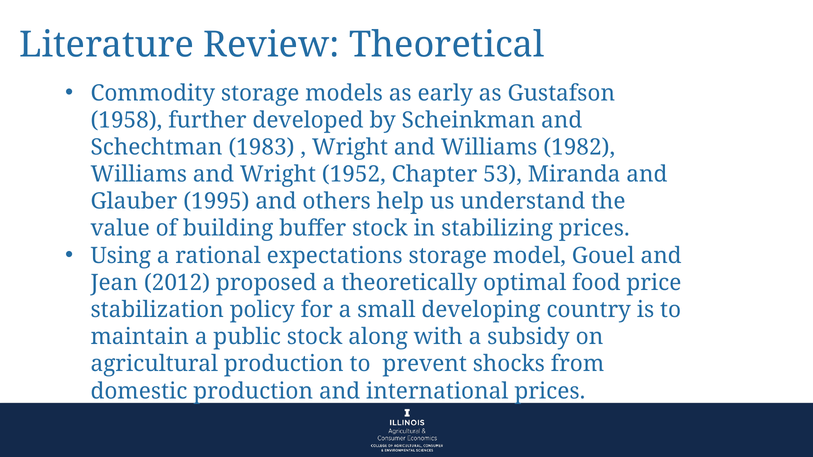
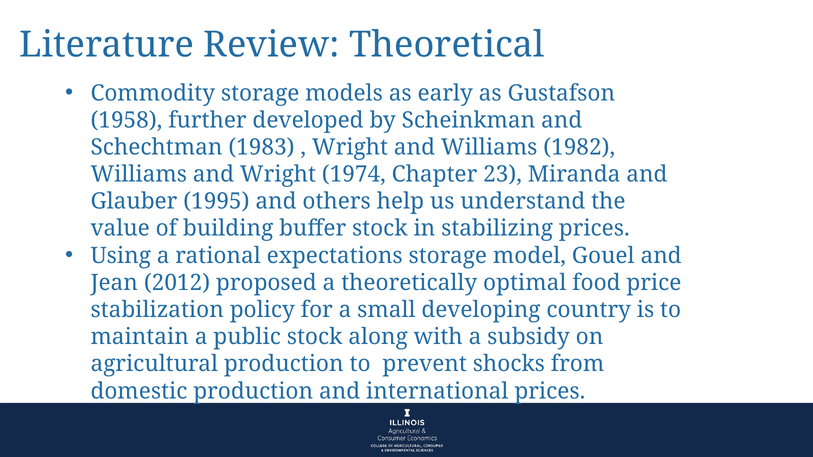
1952: 1952 -> 1974
53: 53 -> 23
